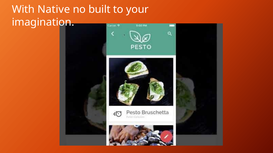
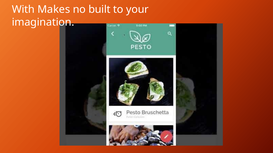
Native: Native -> Makes
